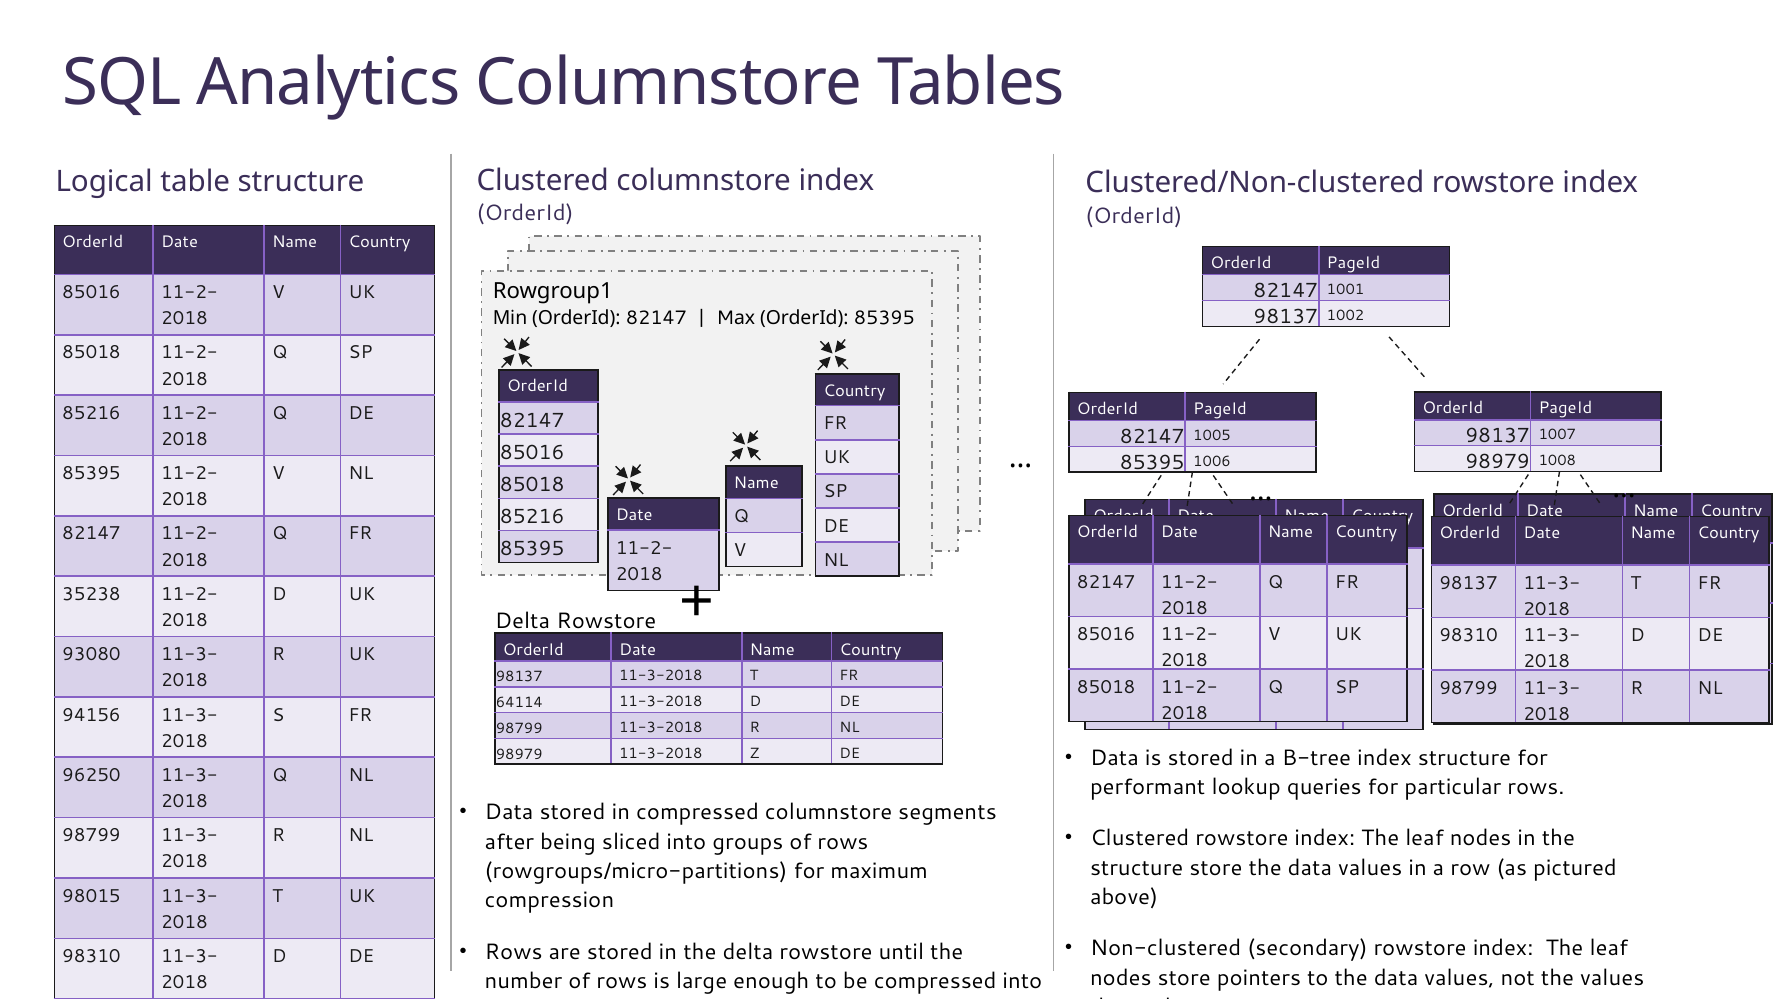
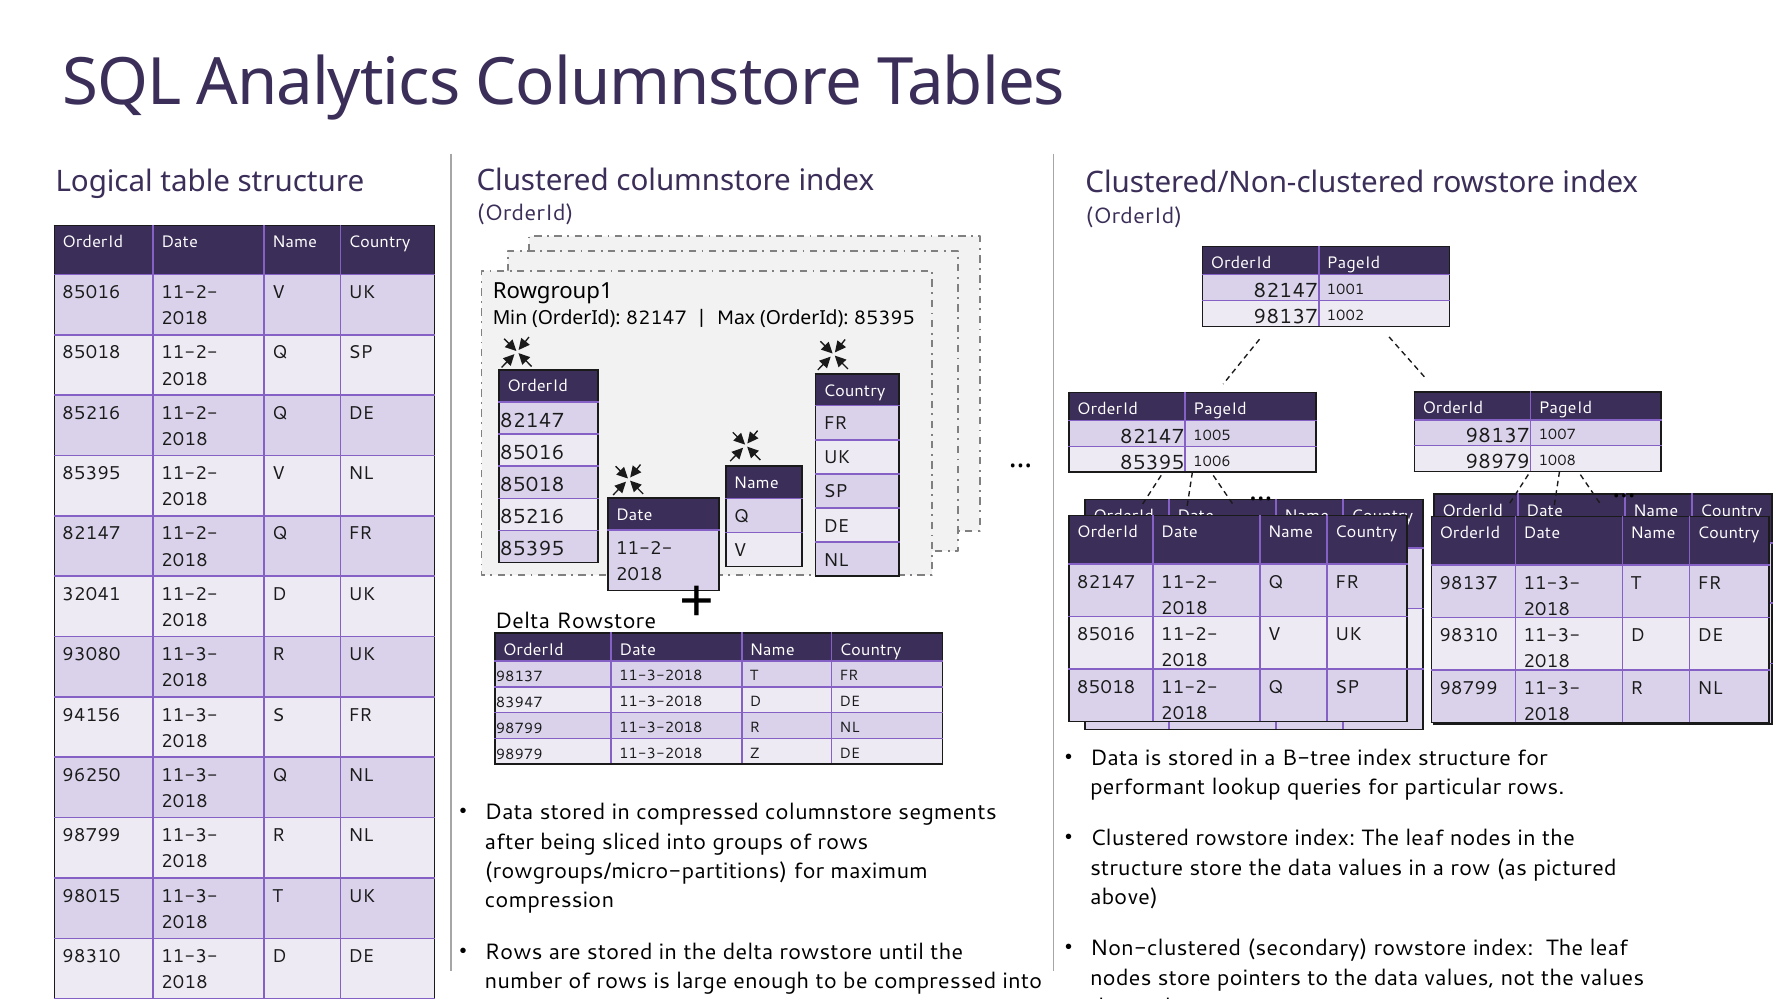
35238: 35238 -> 32041
64114: 64114 -> 83947
